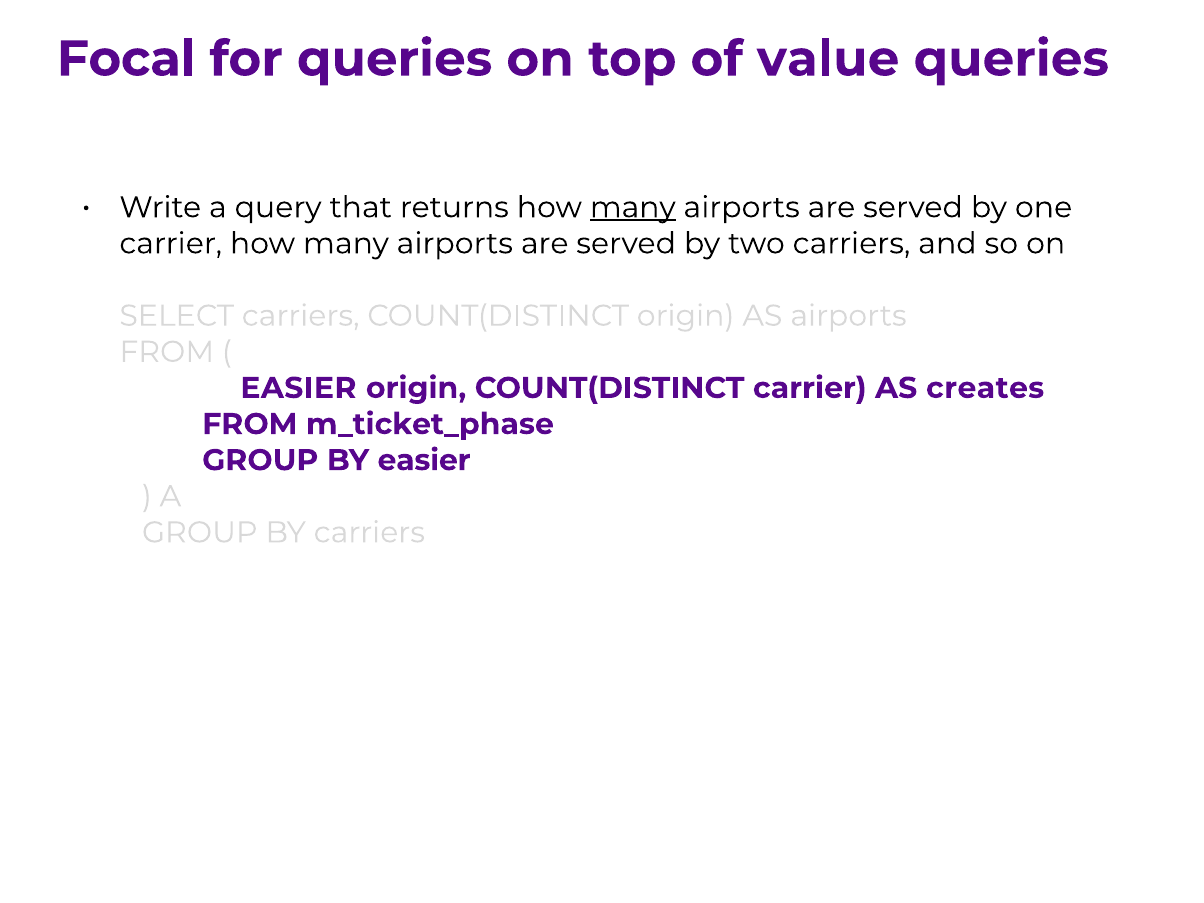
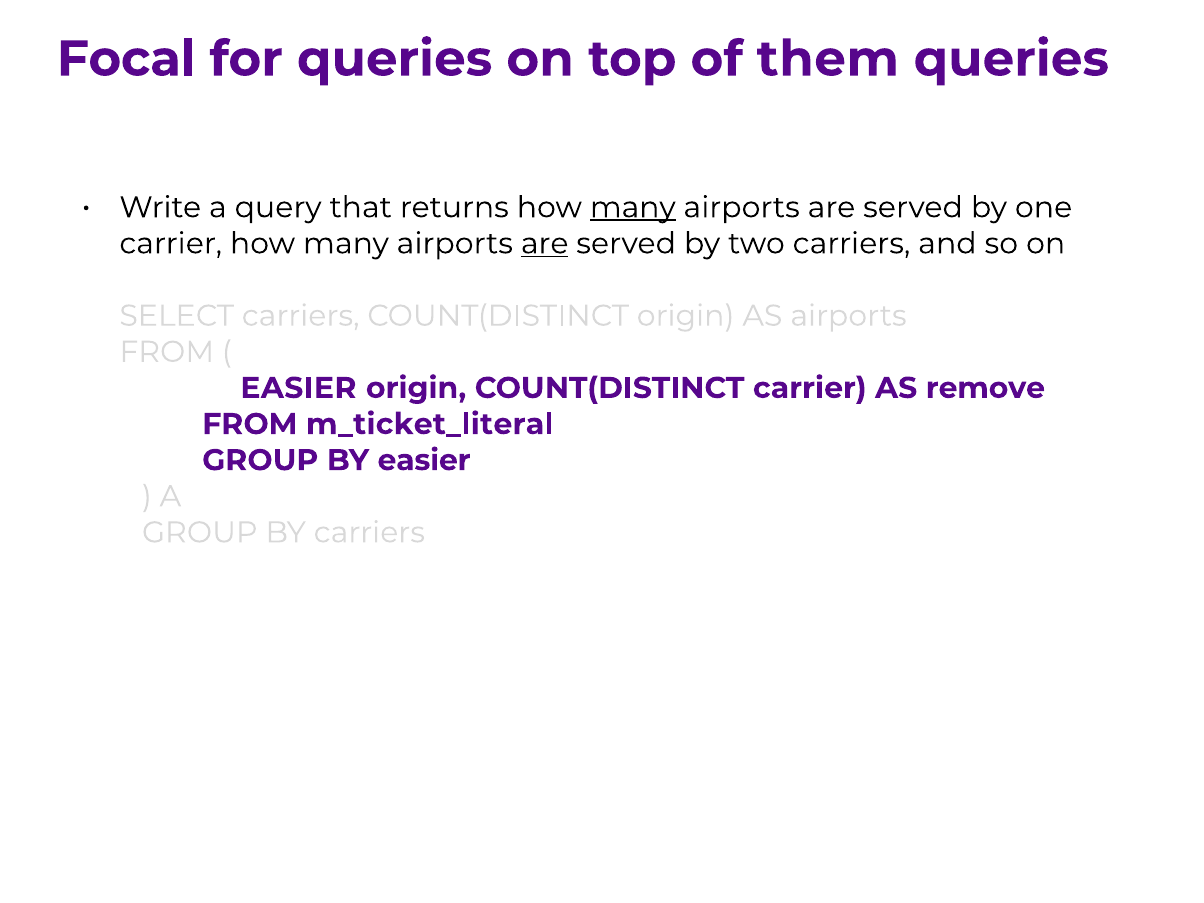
value: value -> them
are at (545, 244) underline: none -> present
creates: creates -> remove
m_ticket_phase: m_ticket_phase -> m_ticket_literal
